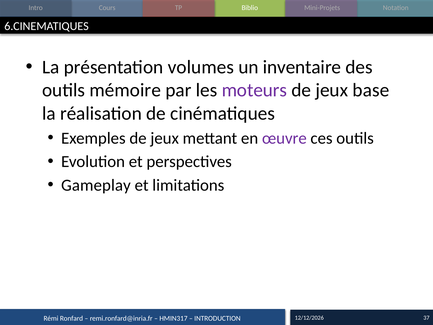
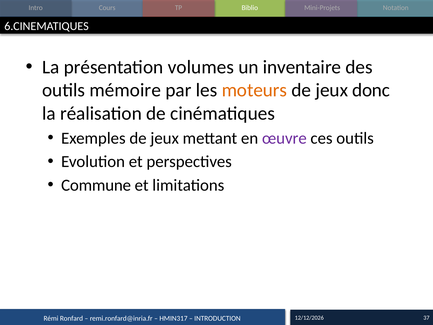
moteurs colour: purple -> orange
base: base -> donc
Gameplay: Gameplay -> Commune
